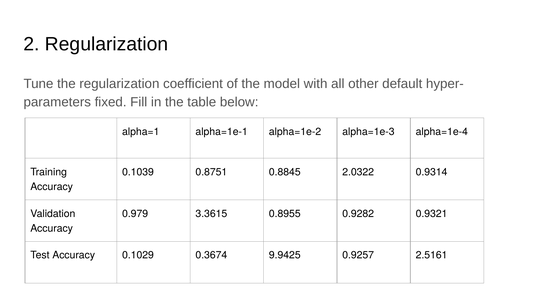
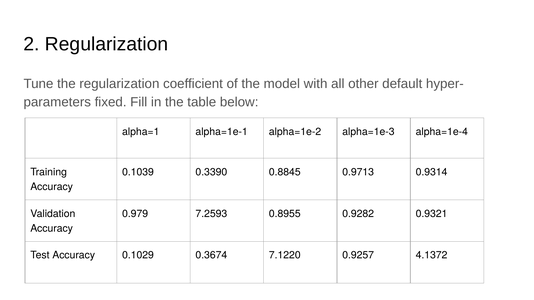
0.8751: 0.8751 -> 0.3390
2.0322: 2.0322 -> 0.9713
3.3615: 3.3615 -> 7.2593
9.9425: 9.9425 -> 7.1220
2.5161: 2.5161 -> 4.1372
